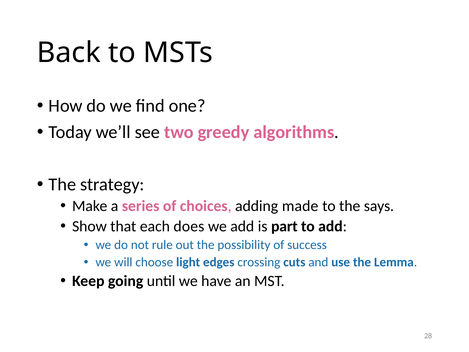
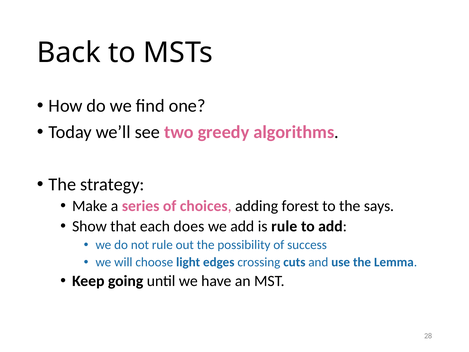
made: made -> forest
is part: part -> rule
